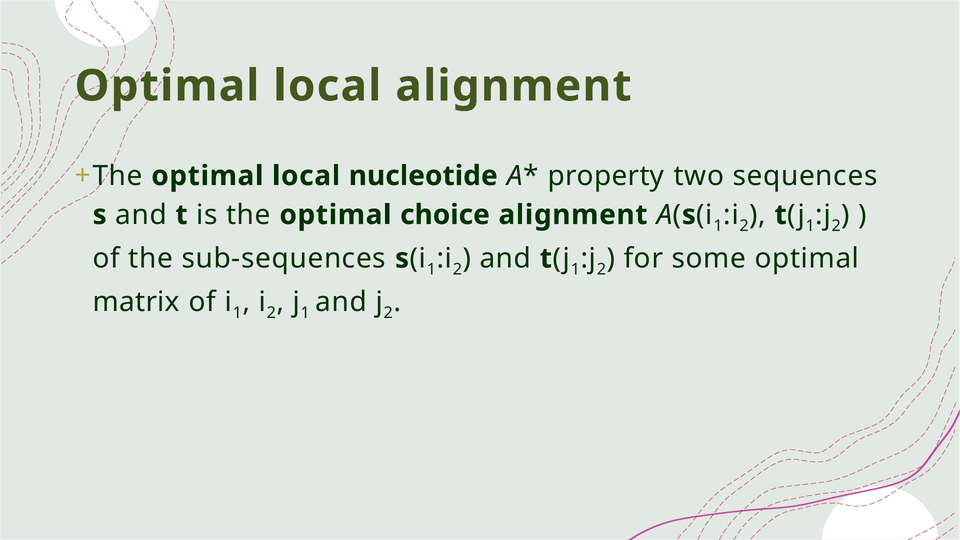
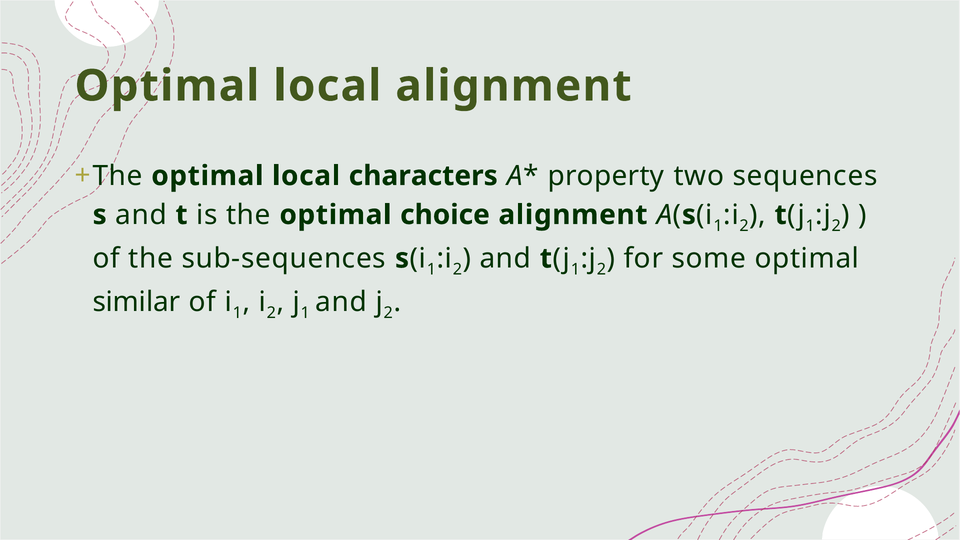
nucleotide: nucleotide -> characters
matrix: matrix -> similar
